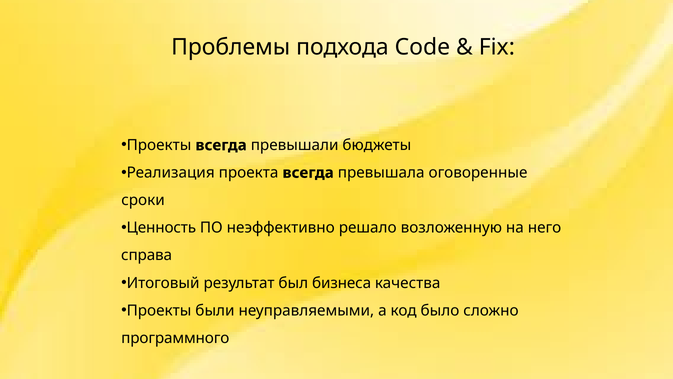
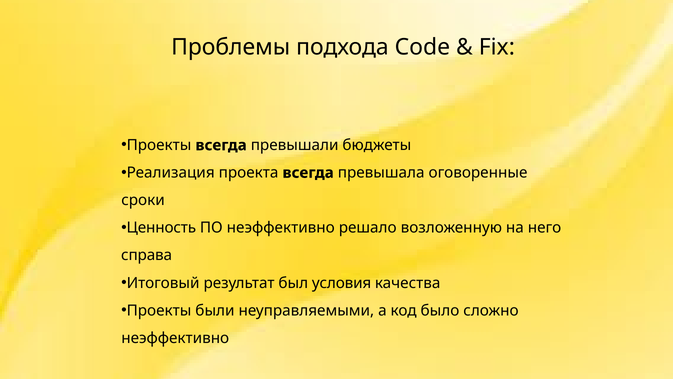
бизнеса: бизнеса -> условия
программного at (175, 338): программного -> неэффективно
